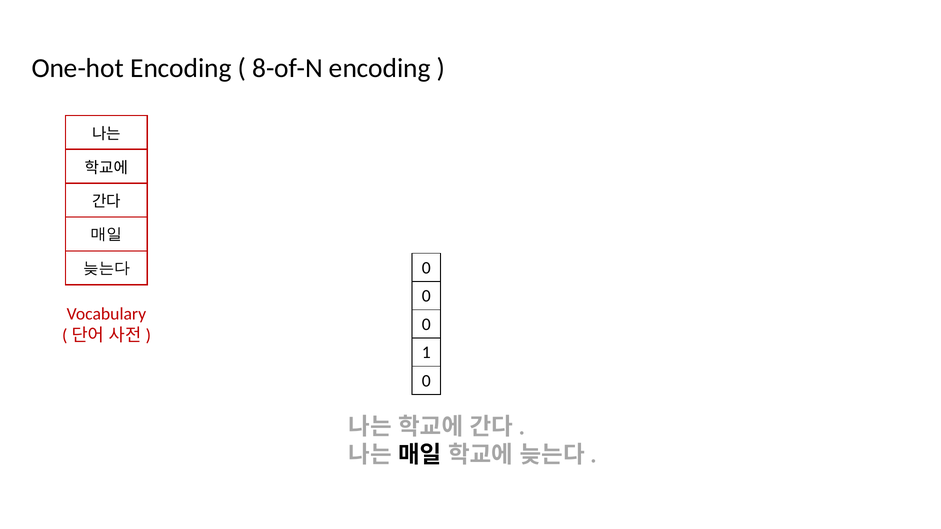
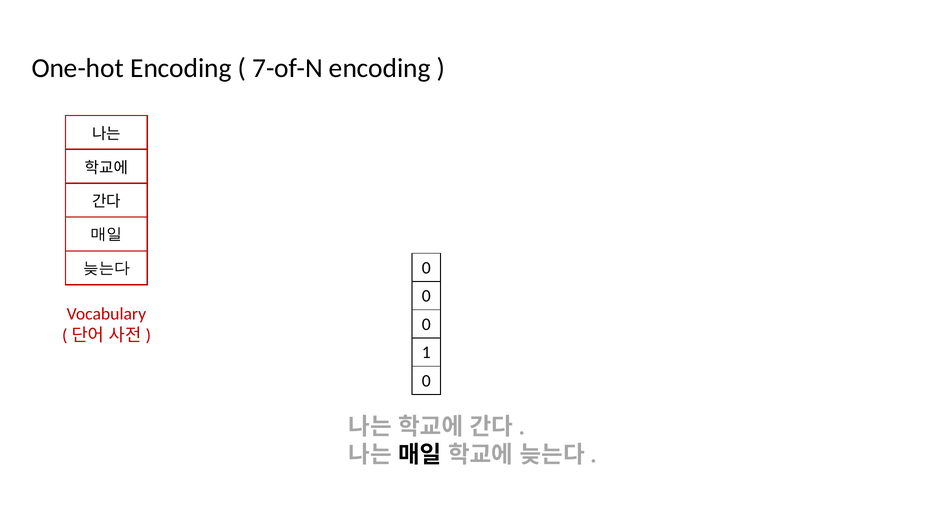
8-of-N: 8-of-N -> 7-of-N
